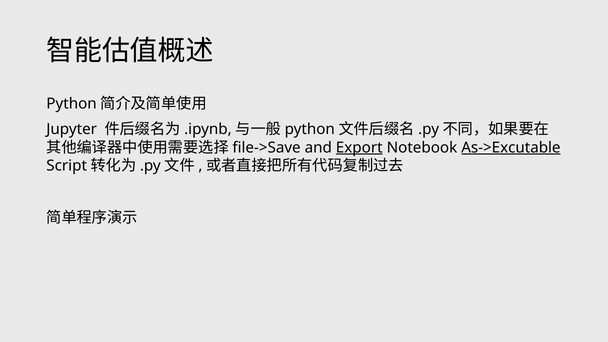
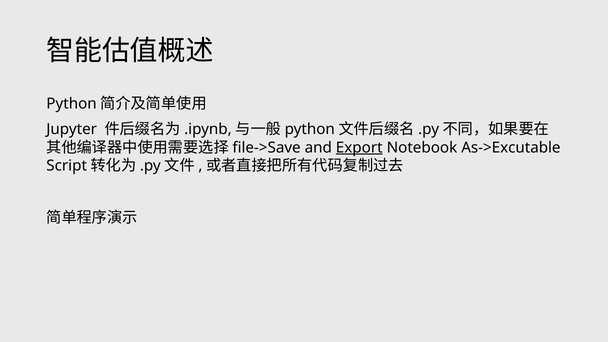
As->Excutable underline: present -> none
